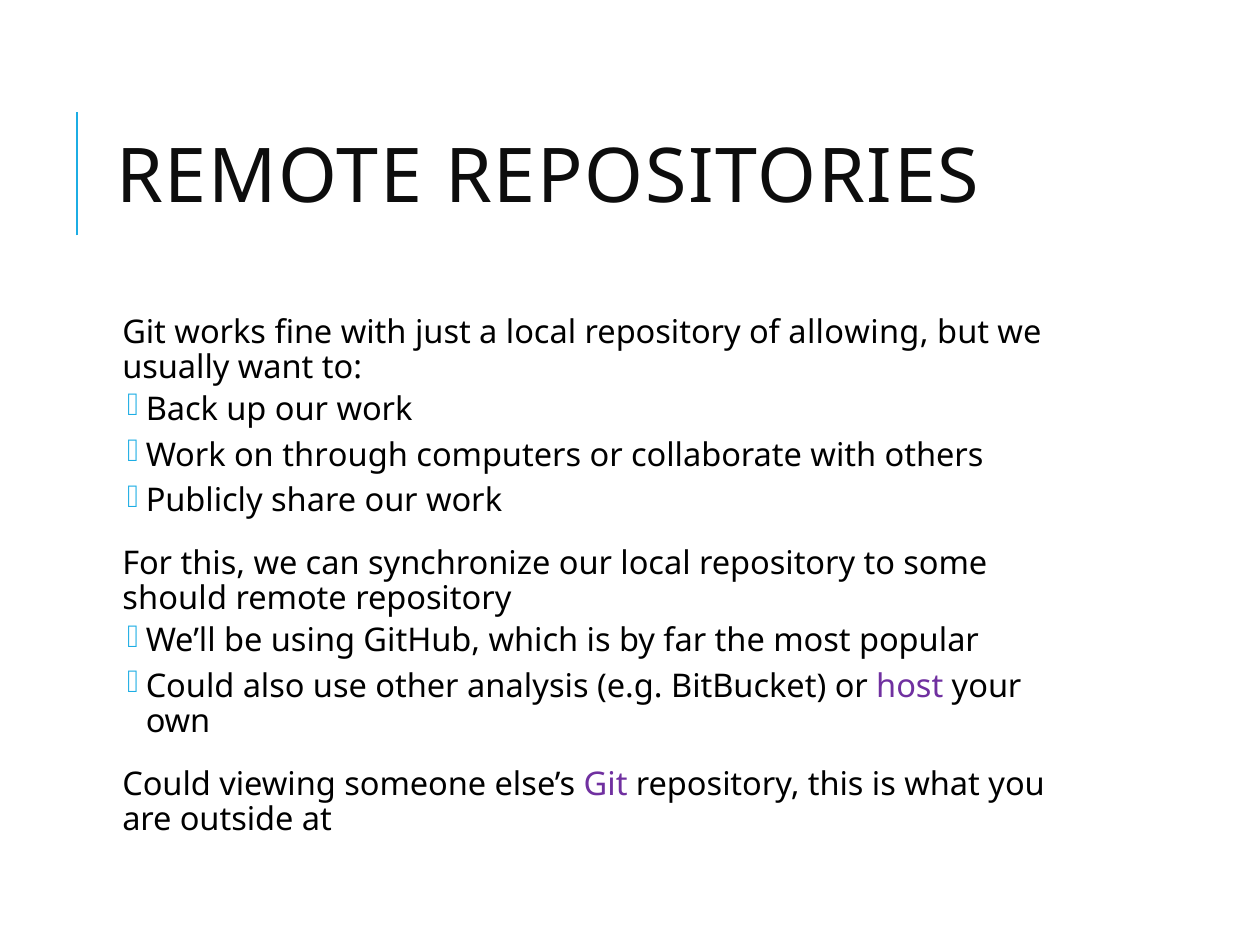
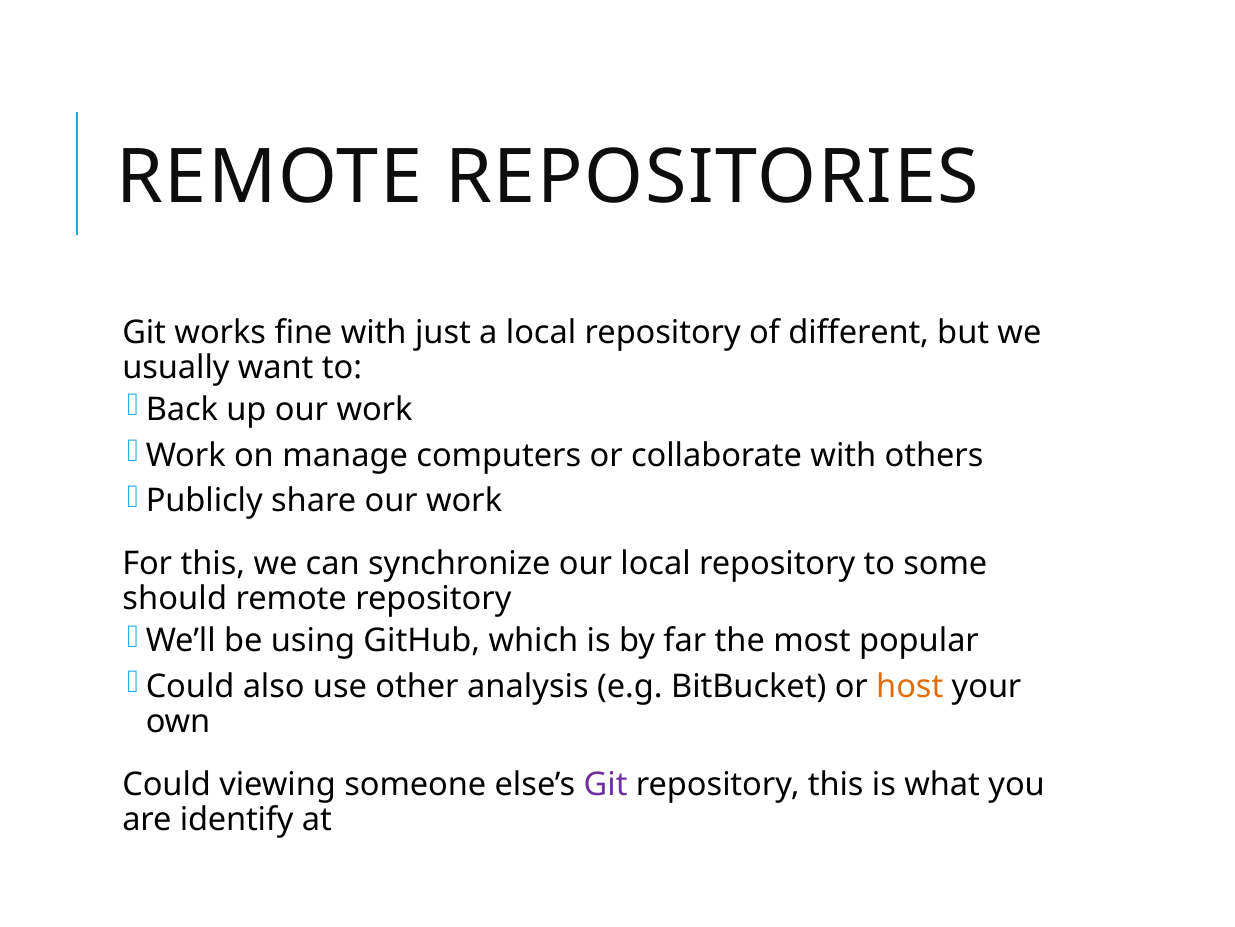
allowing: allowing -> different
through: through -> manage
host colour: purple -> orange
outside: outside -> identify
